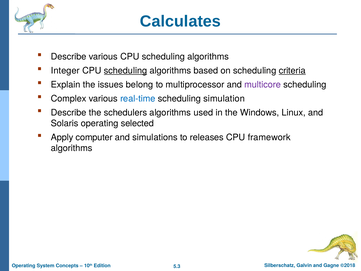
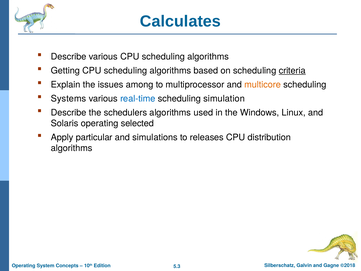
Integer: Integer -> Getting
scheduling at (125, 71) underline: present -> none
belong: belong -> among
multicore colour: purple -> orange
Complex: Complex -> Systems
computer: computer -> particular
framework: framework -> distribution
